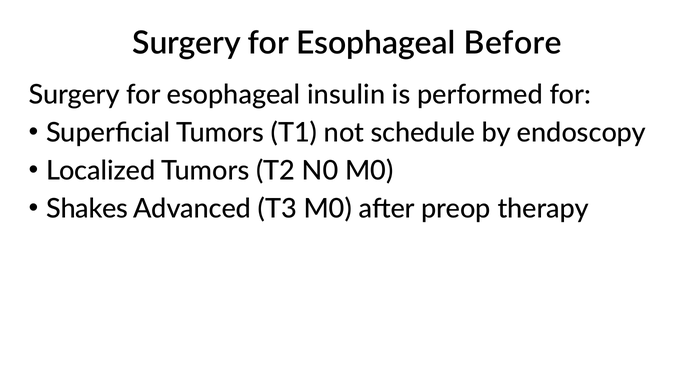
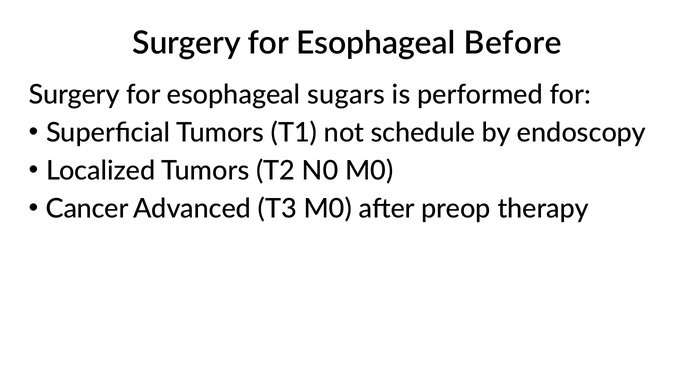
insulin: insulin -> sugars
Shakes: Shakes -> Cancer
